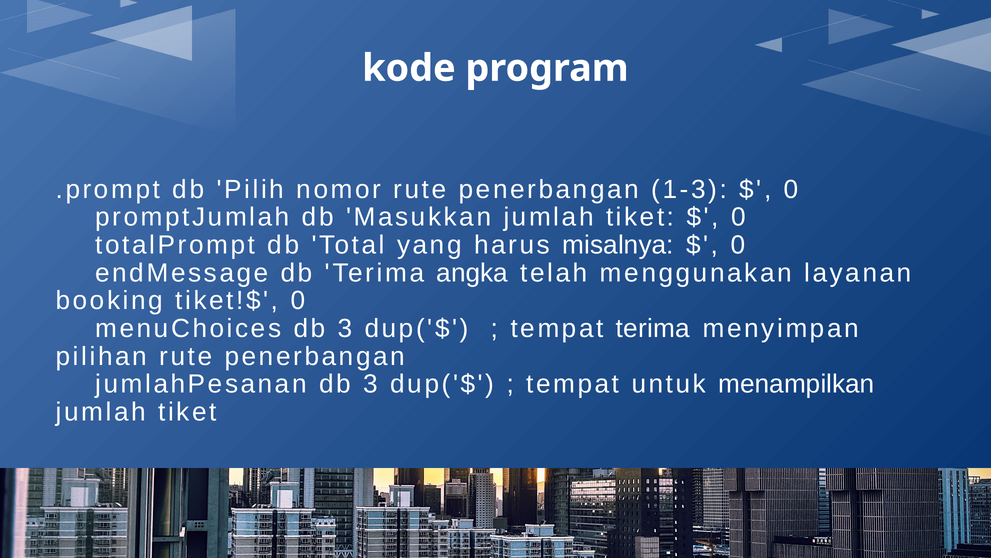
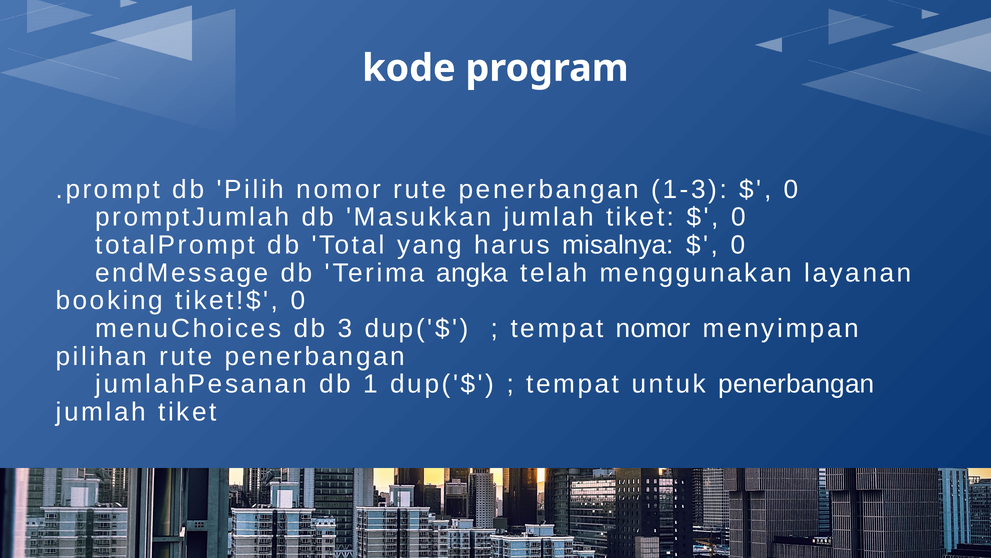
tempat terima: terima -> nomor
jumlahPesanan db 3: 3 -> 1
untuk menampilkan: menampilkan -> penerbangan
